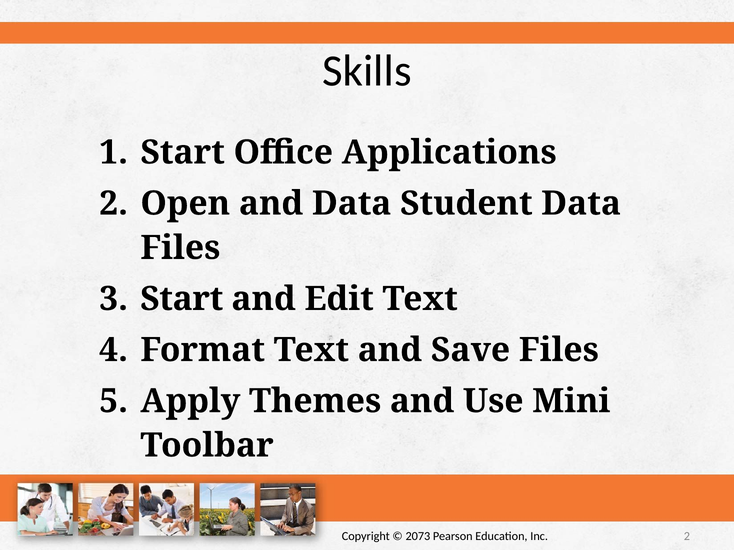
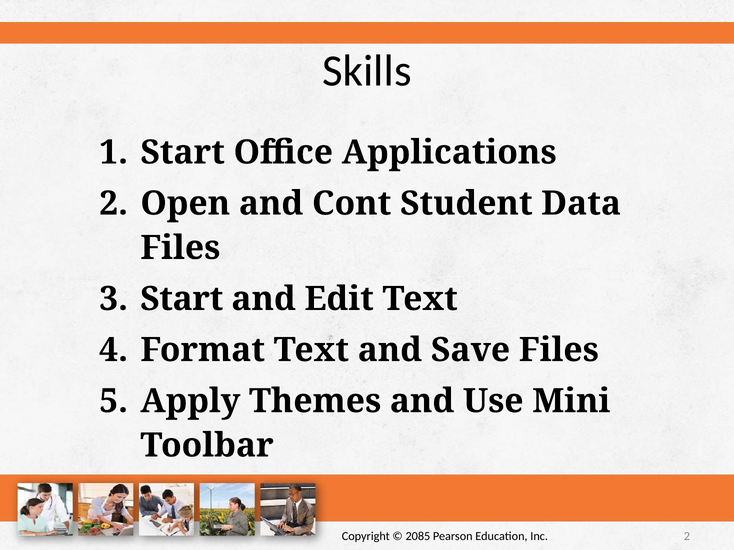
and Data: Data -> Cont
2073: 2073 -> 2085
